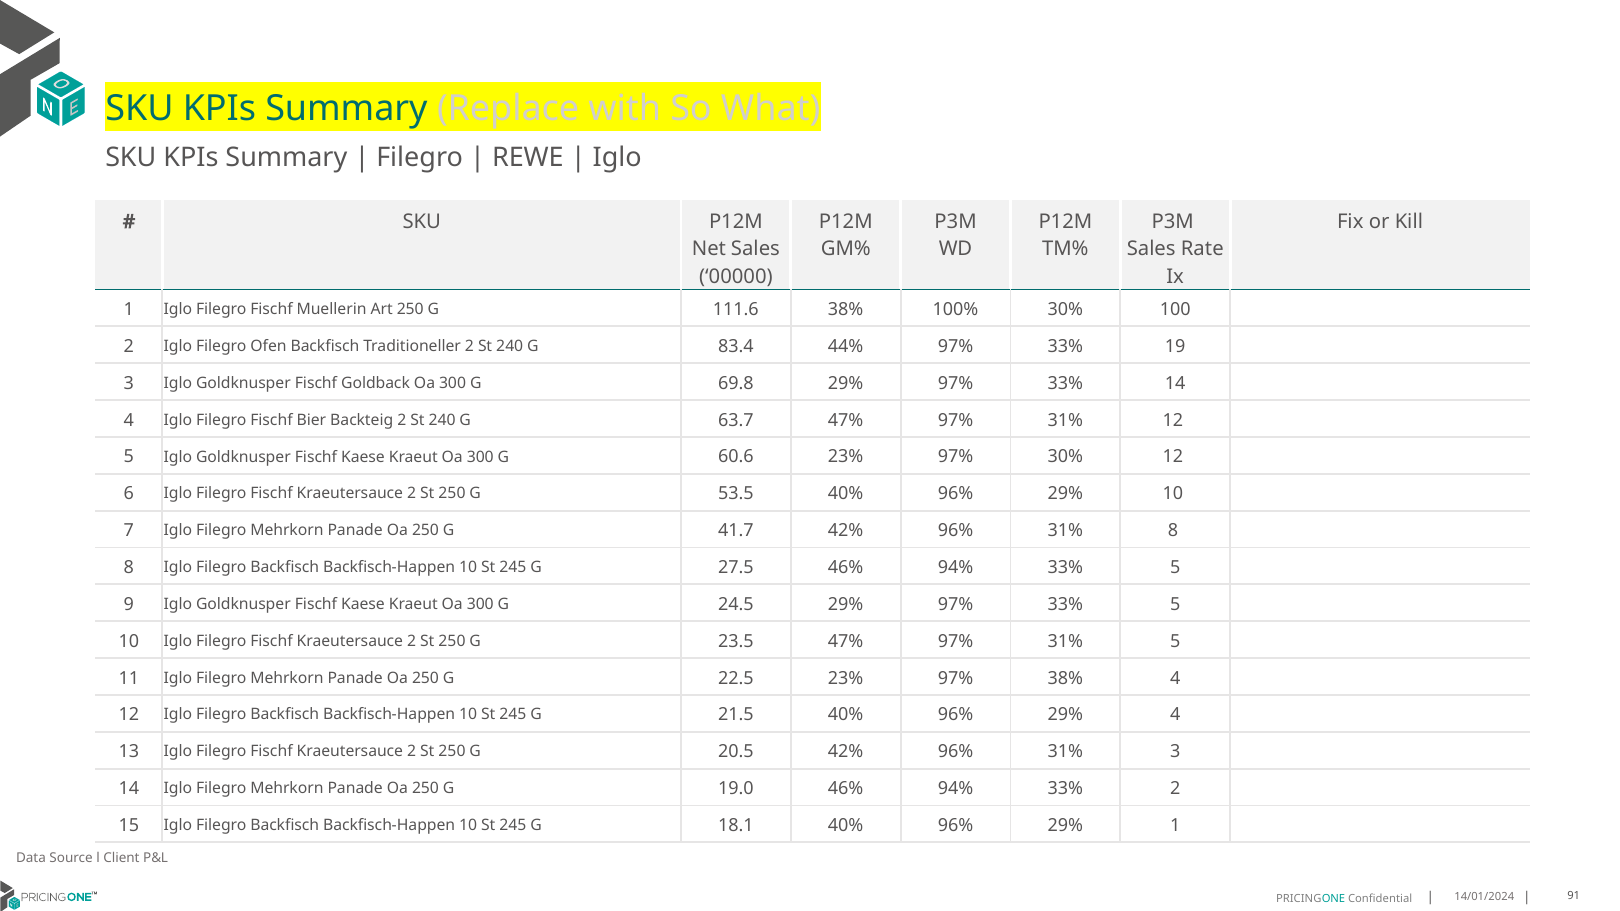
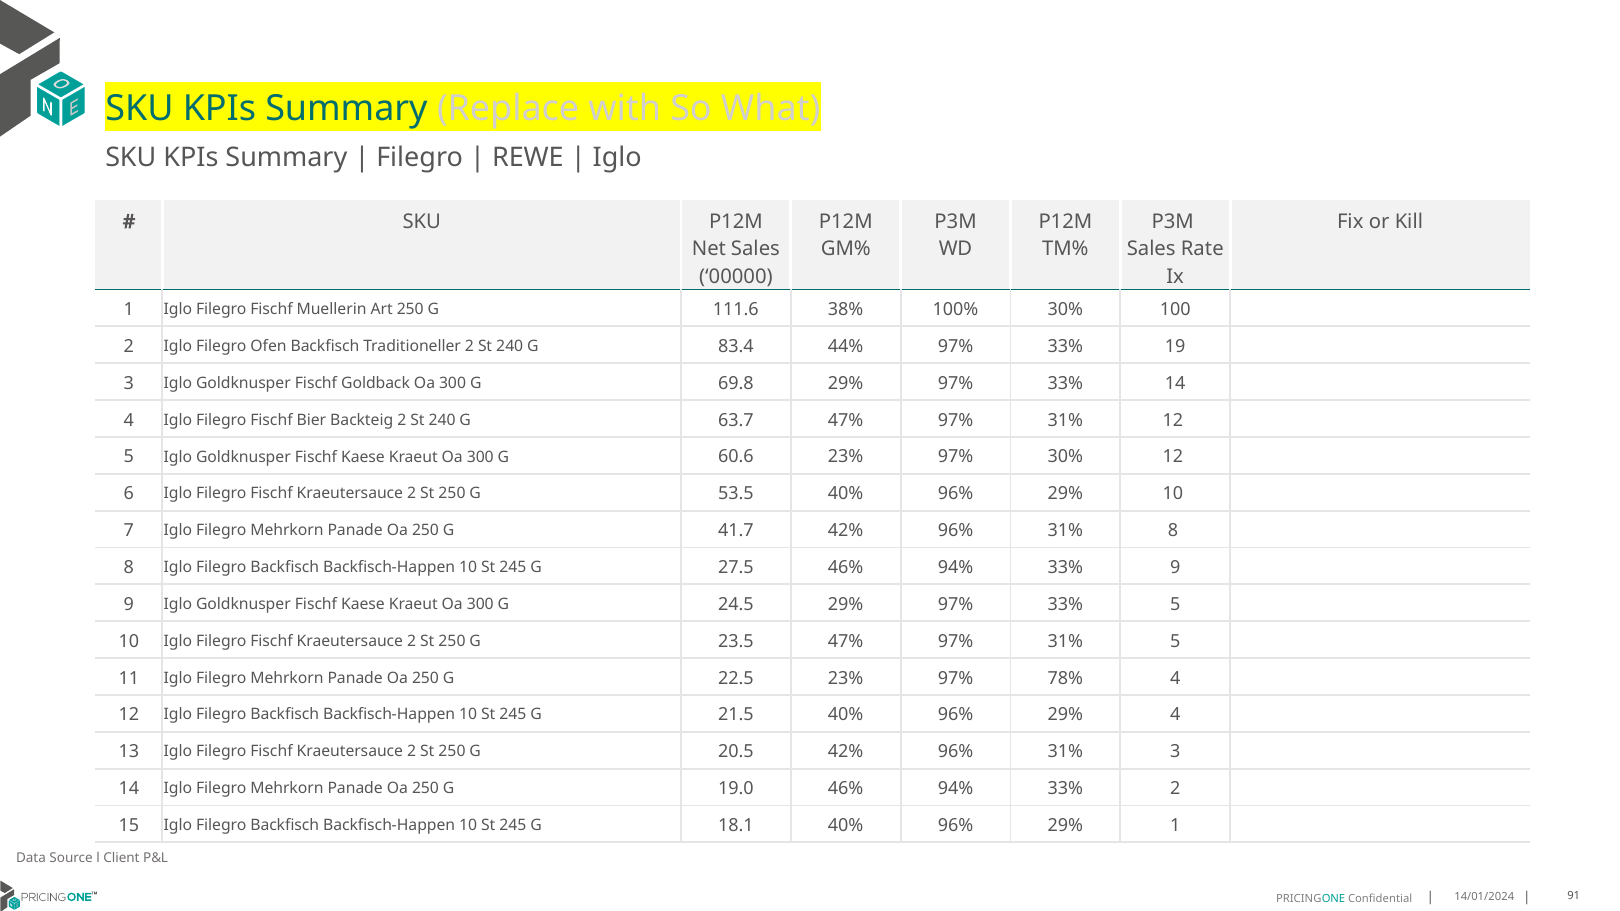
94% 33% 5: 5 -> 9
97% 38%: 38% -> 78%
